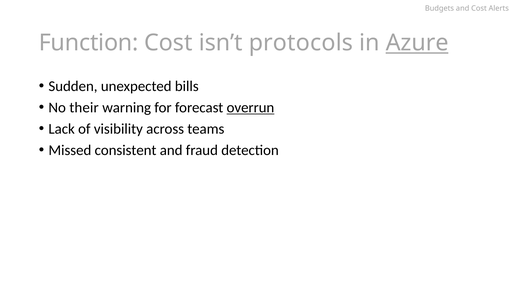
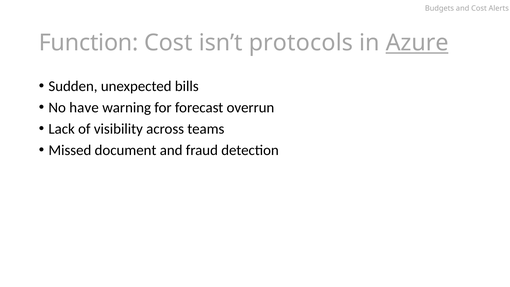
their: their -> have
overrun underline: present -> none
consistent: consistent -> document
